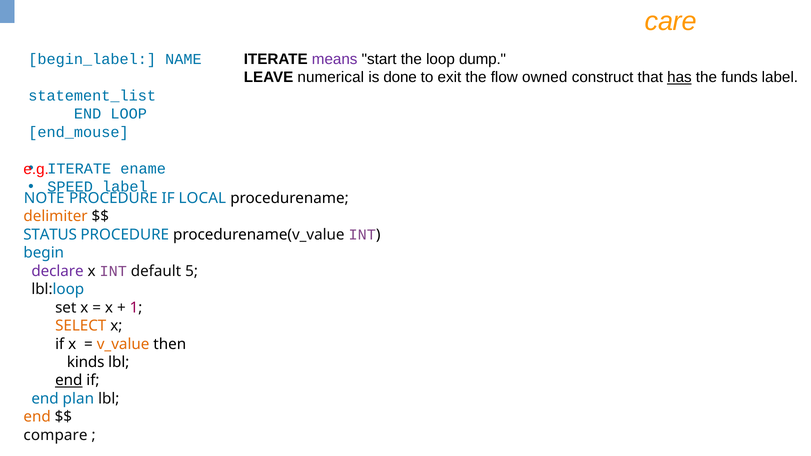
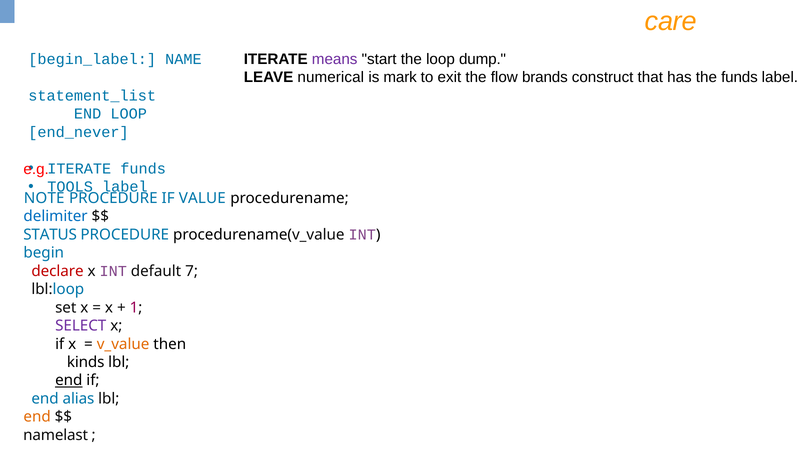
done: done -> mark
owned: owned -> brands
has underline: present -> none
end_mouse: end_mouse -> end_never
ITERATE ename: ename -> funds
SPEED: SPEED -> TOOLS
LOCAL: LOCAL -> VALUE
delimiter colour: orange -> blue
declare colour: purple -> red
5: 5 -> 7
SELECT colour: orange -> purple
plan: plan -> alias
compare: compare -> namelast
